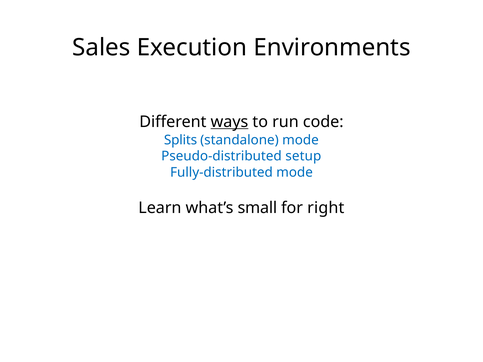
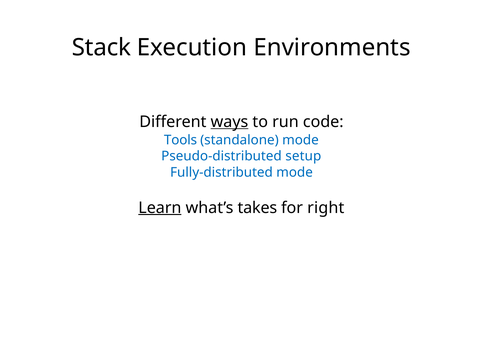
Sales: Sales -> Stack
Splits: Splits -> Tools
Learn underline: none -> present
small: small -> takes
